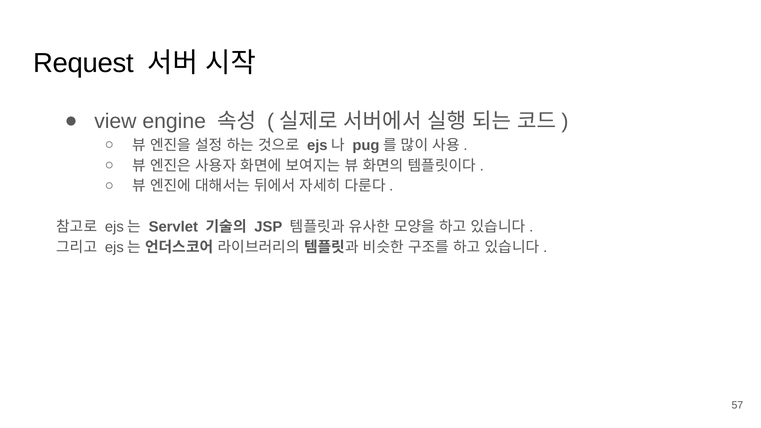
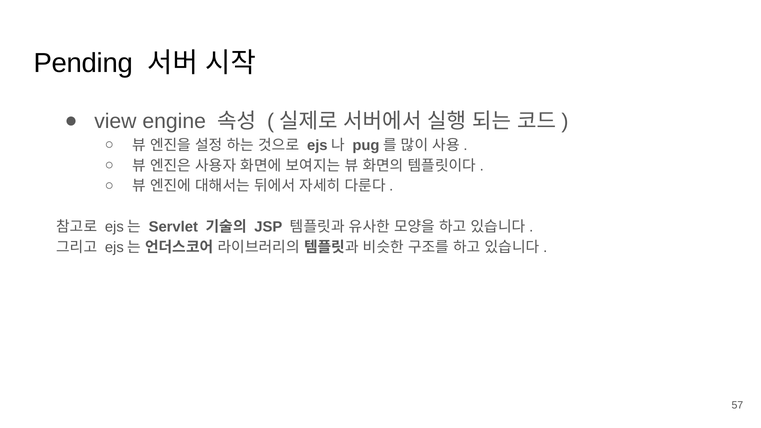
Request: Request -> Pending
